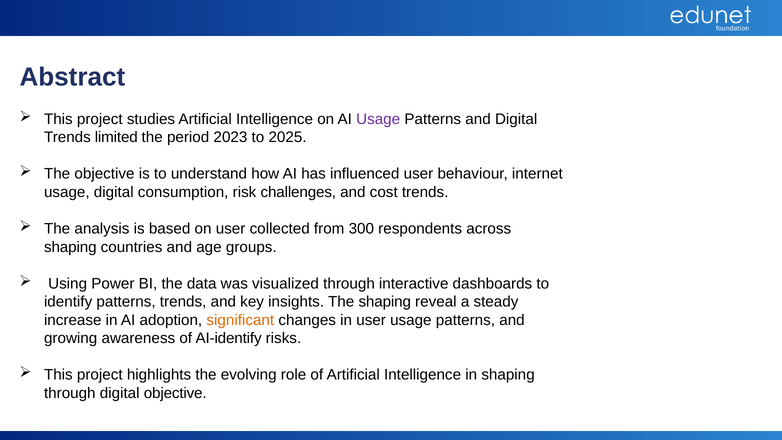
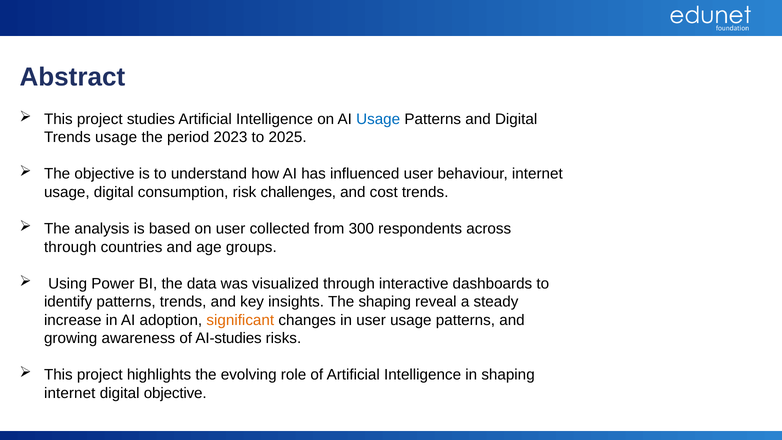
Usage at (378, 119) colour: purple -> blue
Trends limited: limited -> usage
shaping at (70, 247): shaping -> through
AI-identify: AI-identify -> AI-studies
through at (70, 393): through -> internet
